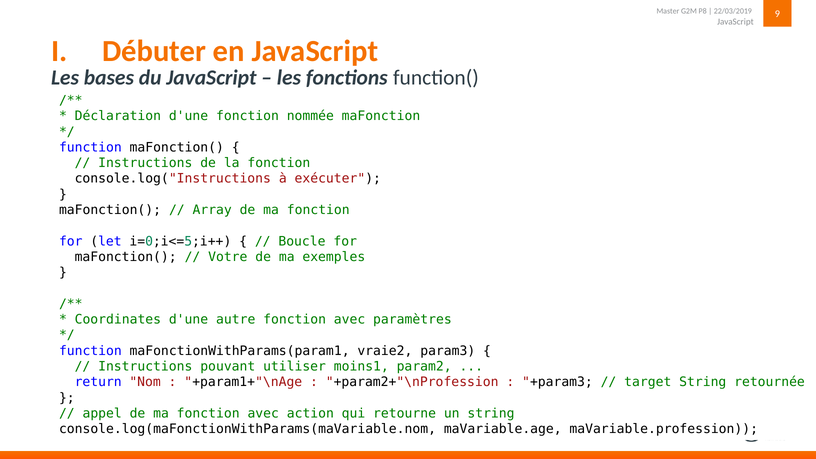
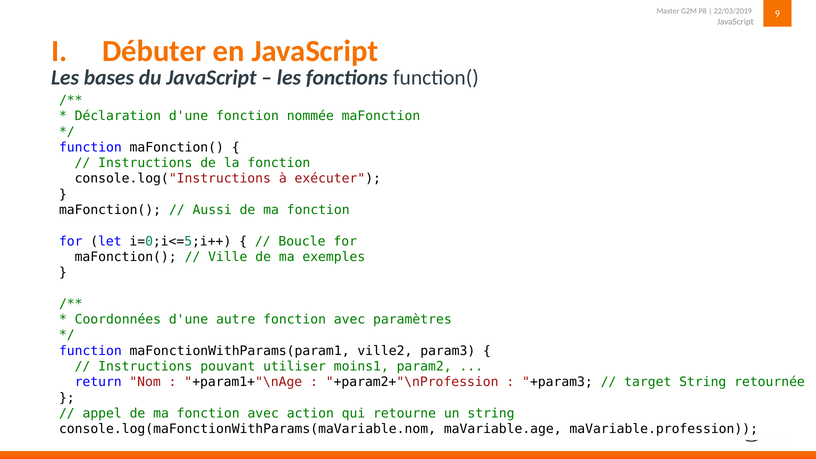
Array: Array -> Aussi
Votre: Votre -> Ville
Coordinates: Coordinates -> Coordonnées
vraie2: vraie2 -> ville2
